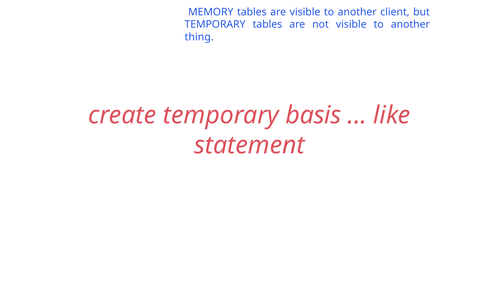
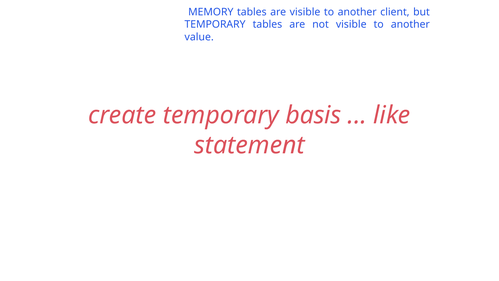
thing: thing -> value
